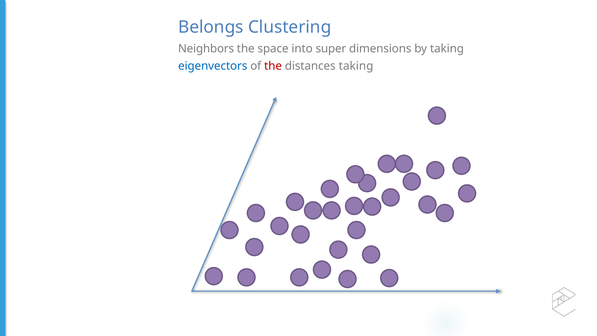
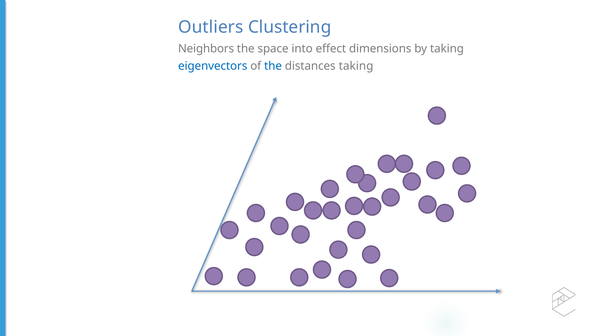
Belongs: Belongs -> Outliers
super: super -> effect
the at (273, 66) colour: red -> blue
